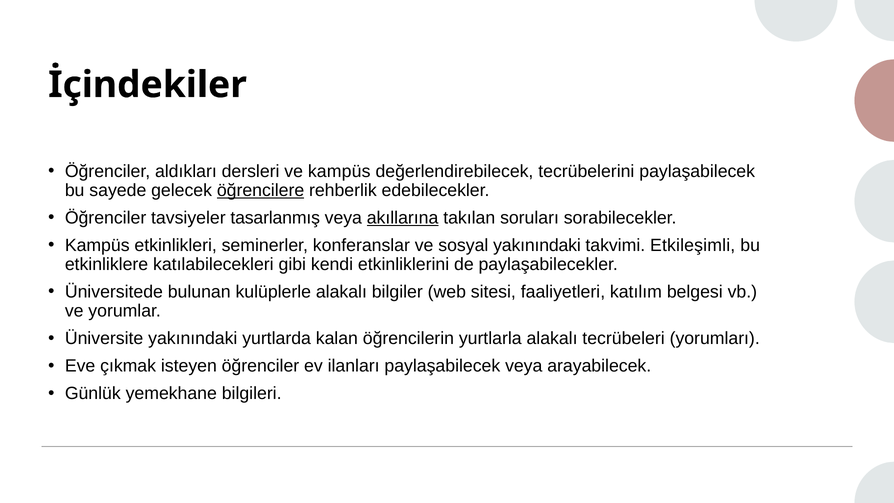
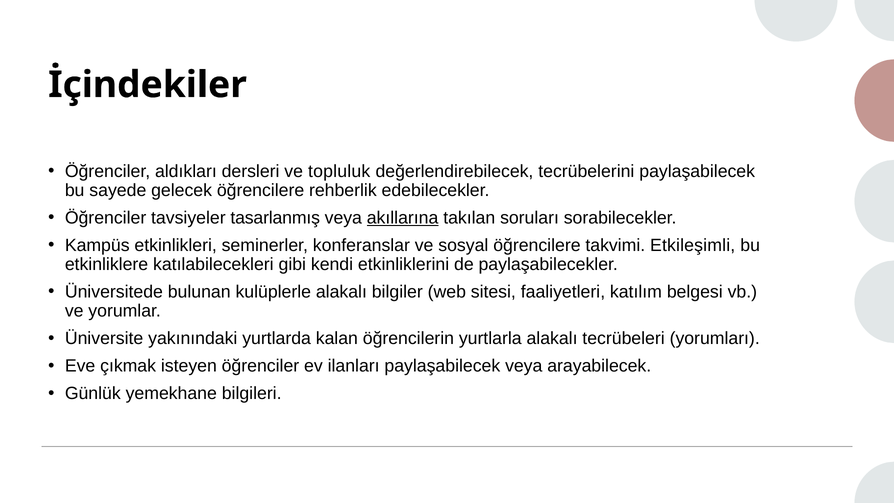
ve kampüs: kampüs -> topluluk
öğrencilere at (261, 190) underline: present -> none
sosyal yakınındaki: yakınındaki -> öğrencilere
